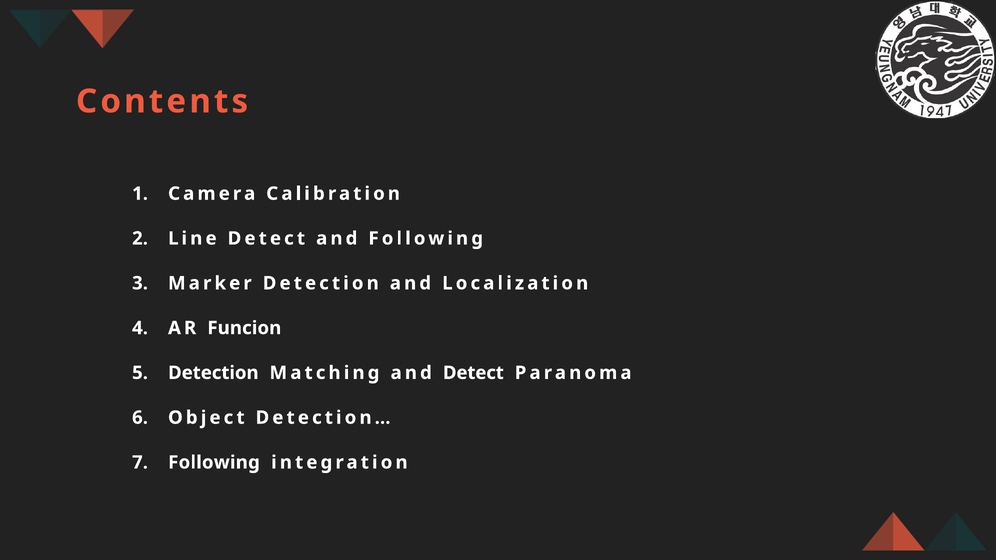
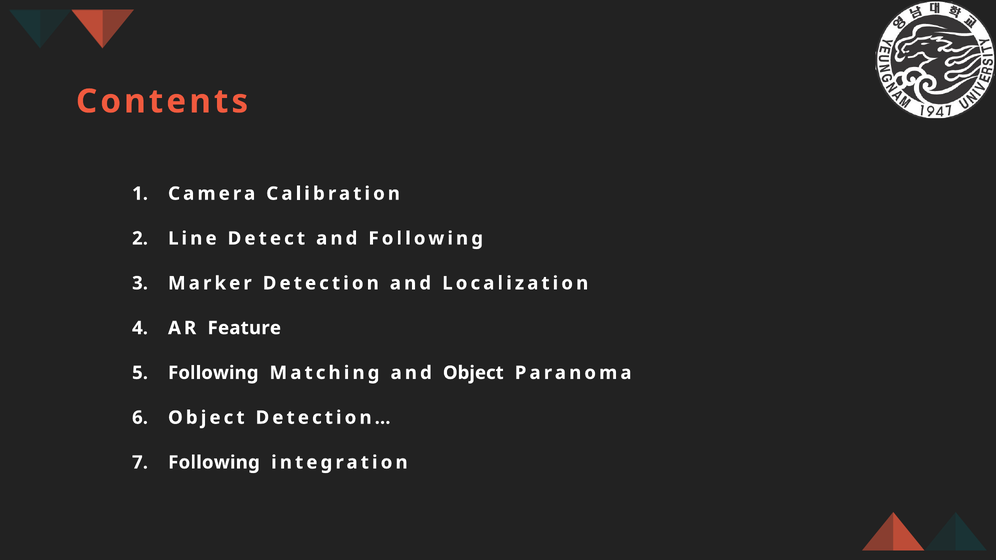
Funcion: Funcion -> Feature
Detection at (213, 373): Detection -> Following
and Detect: Detect -> Object
